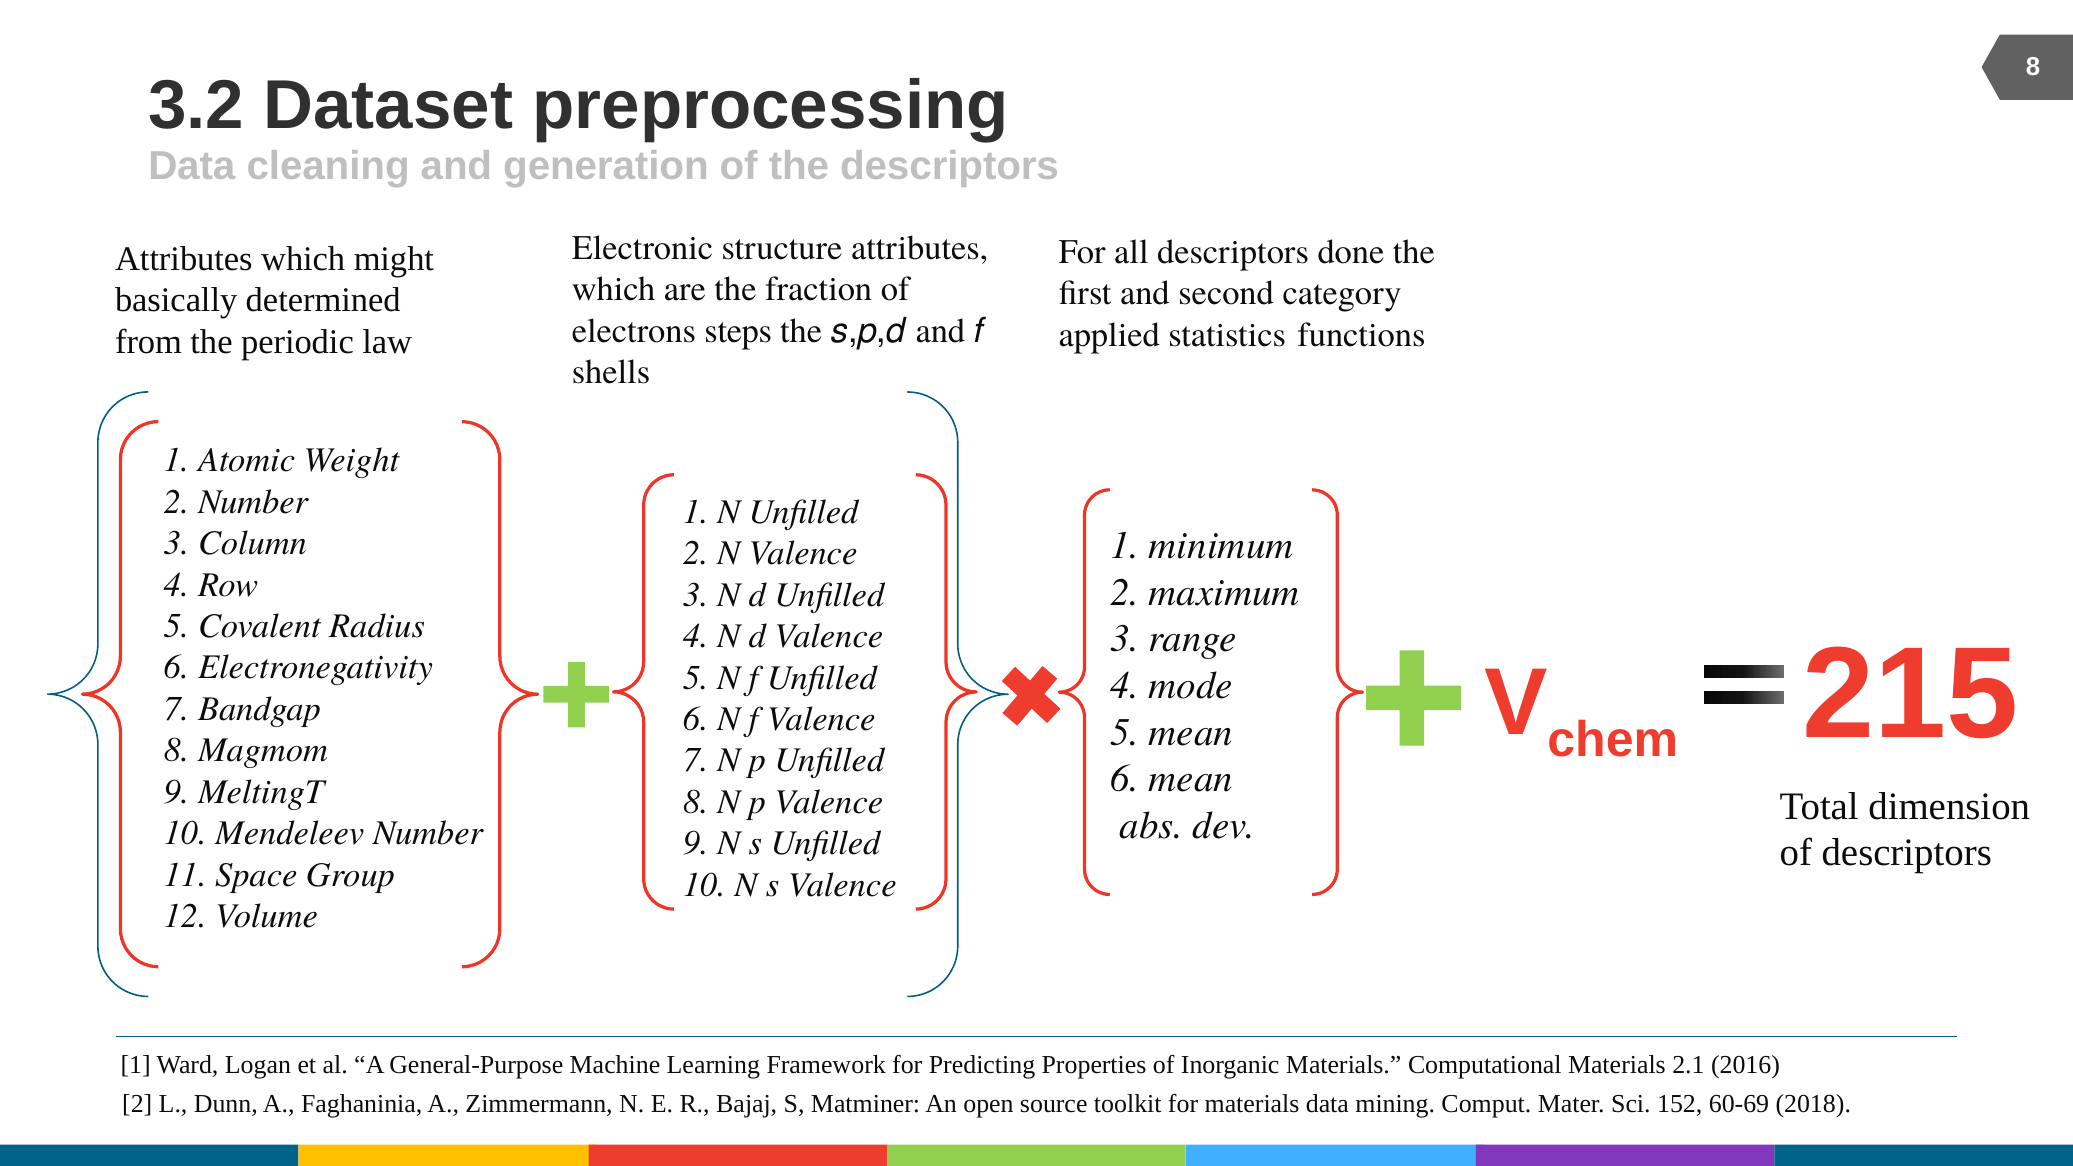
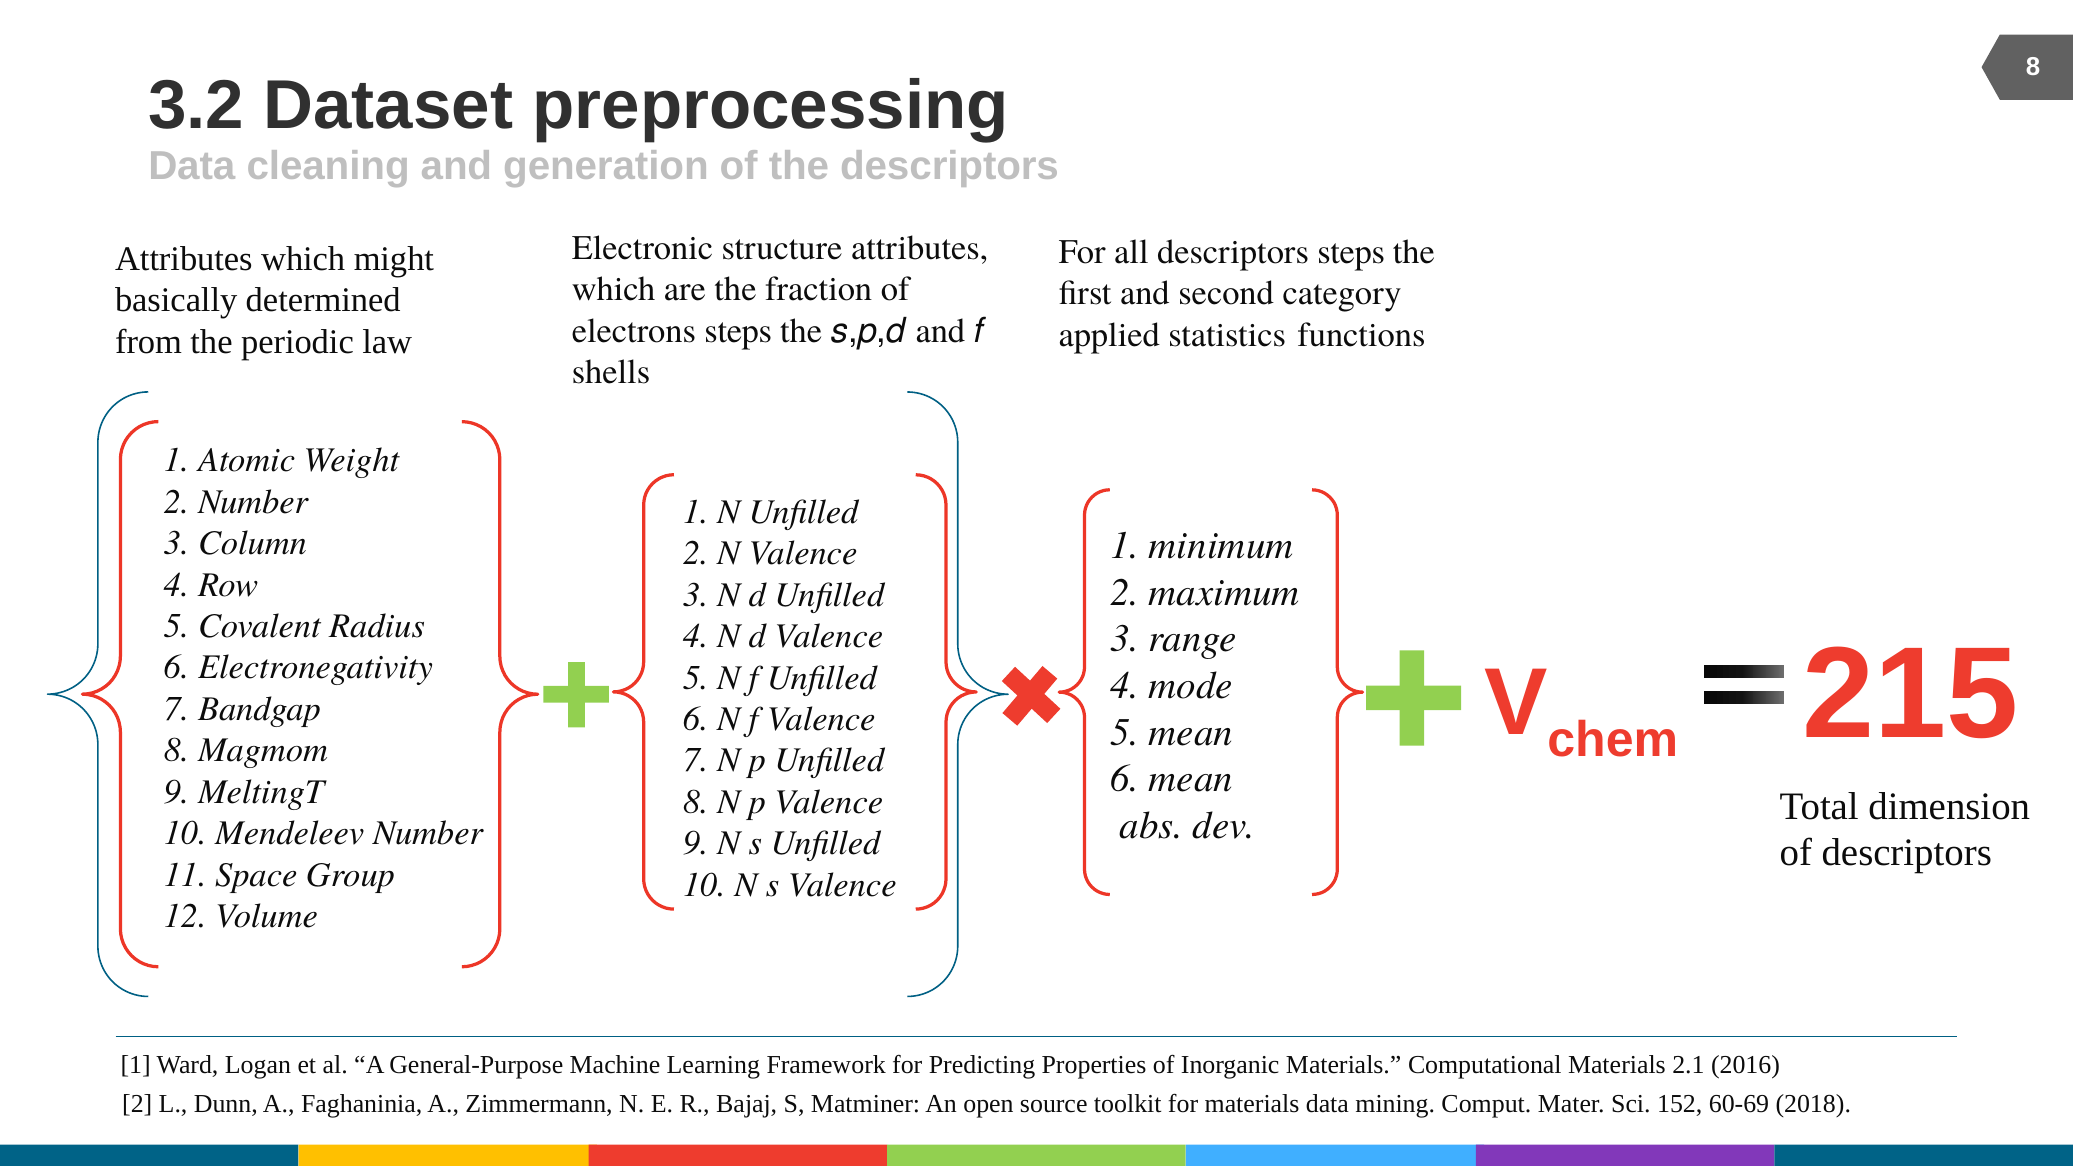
descriptors done: done -> steps
